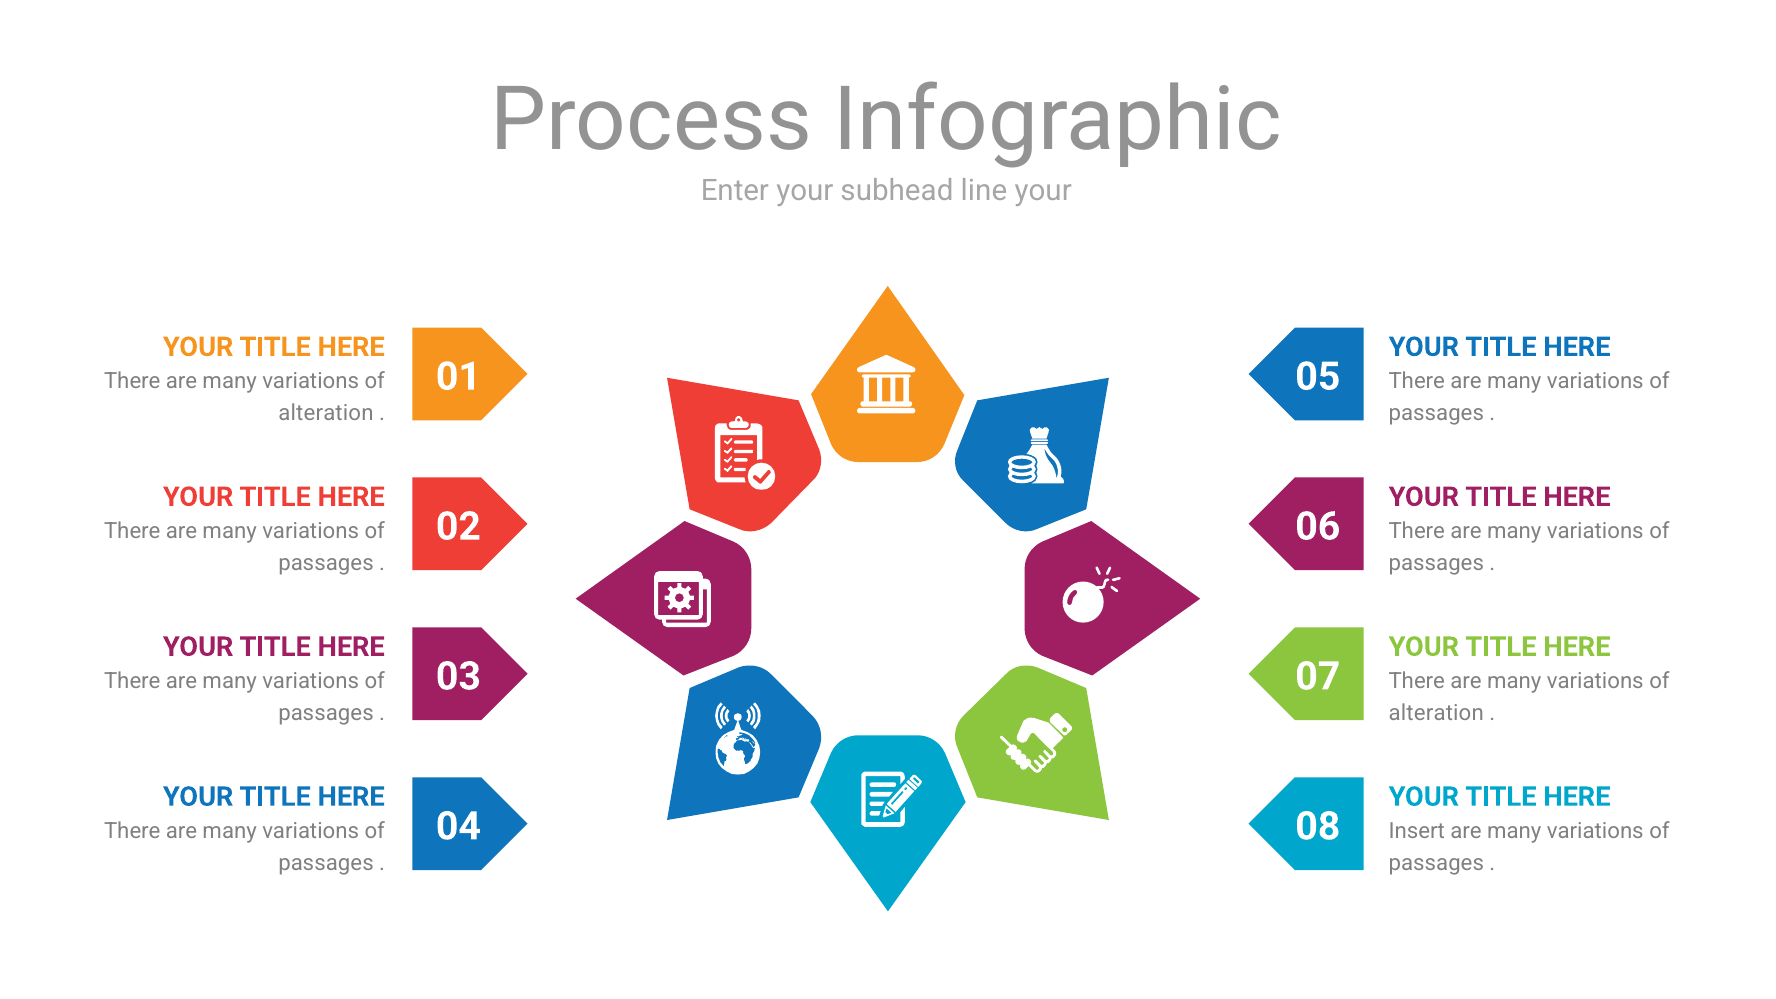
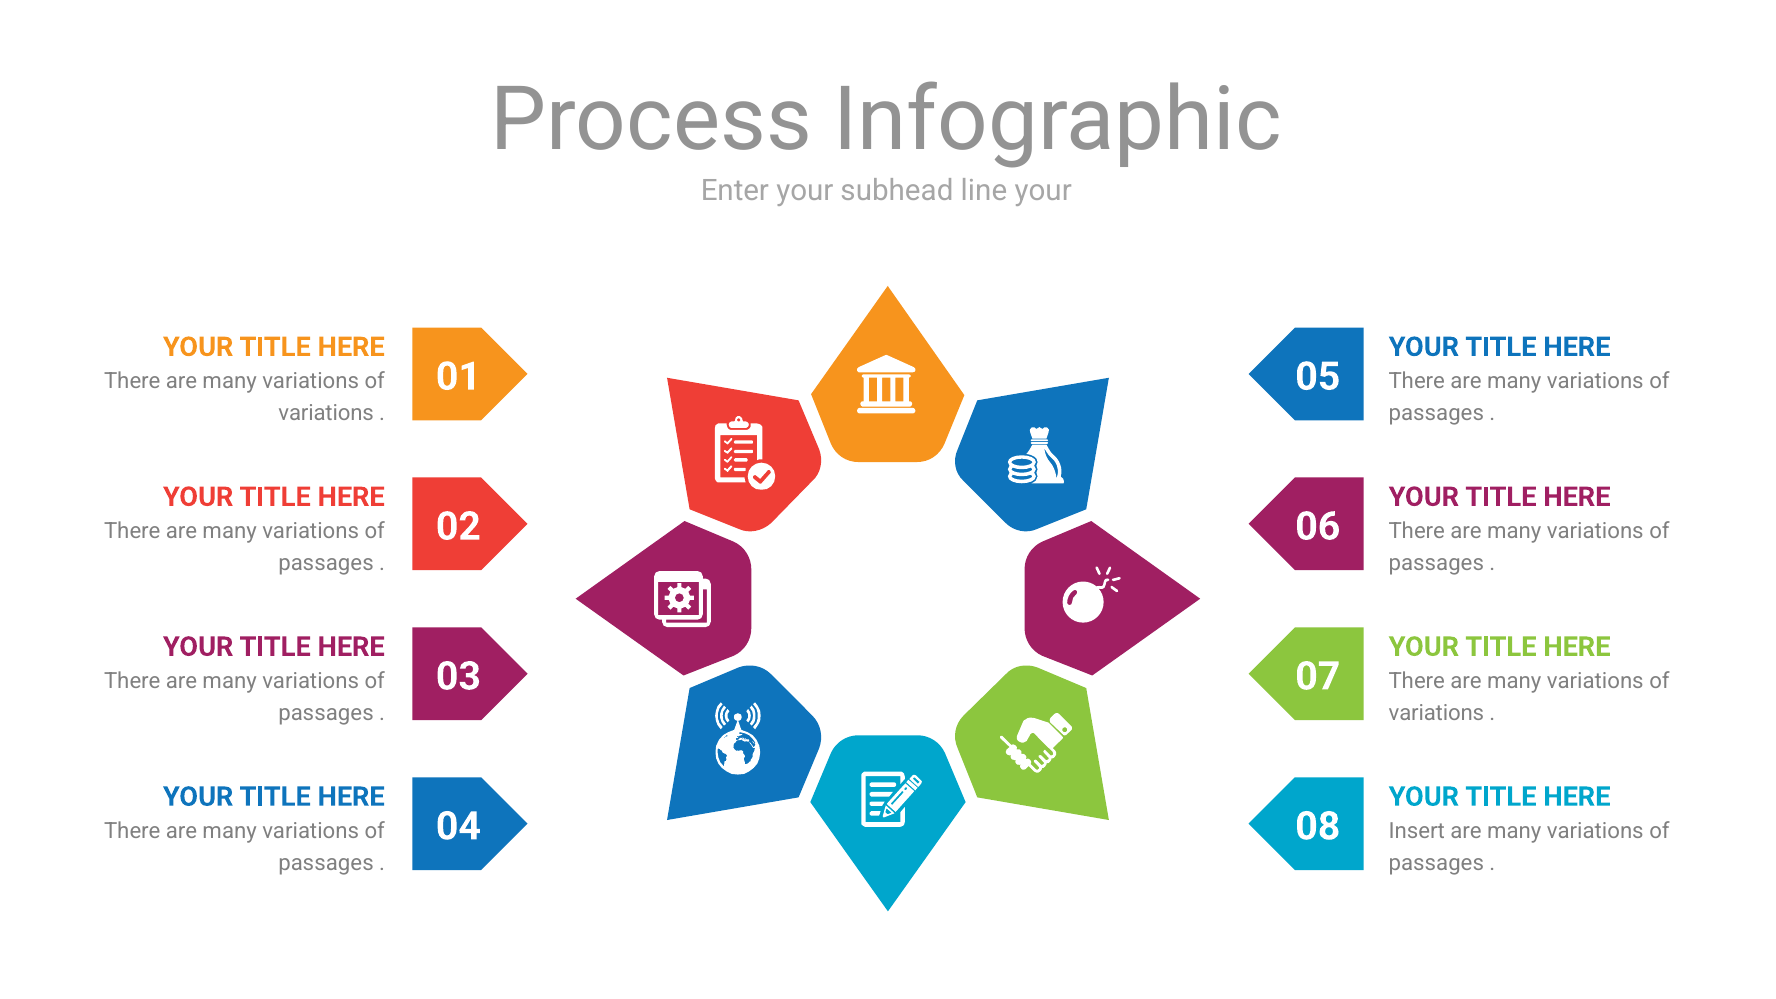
alteration at (326, 414): alteration -> variations
alteration at (1436, 713): alteration -> variations
